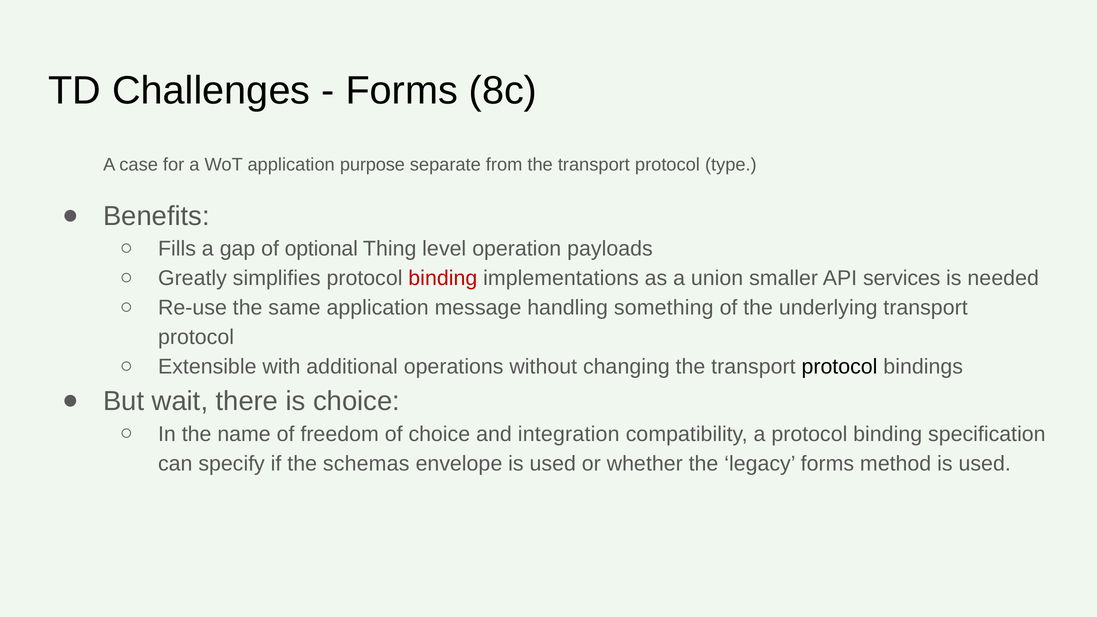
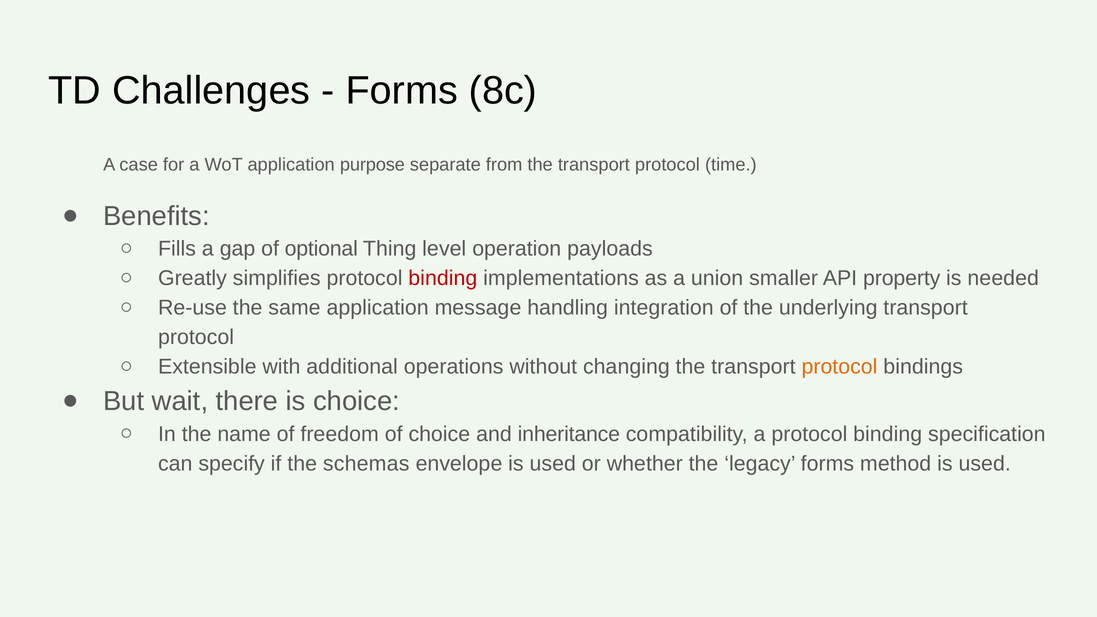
type: type -> time
services: services -> property
something: something -> integration
protocol at (839, 367) colour: black -> orange
integration: integration -> inheritance
